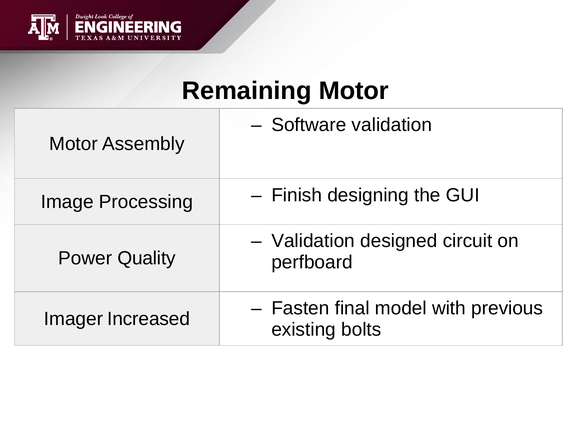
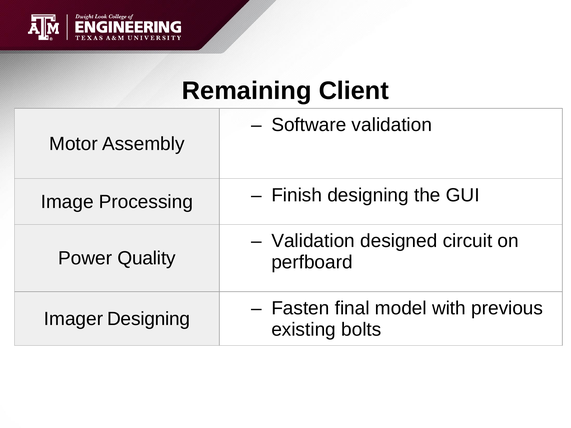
Remaining Motor: Motor -> Client
Imager Increased: Increased -> Designing
